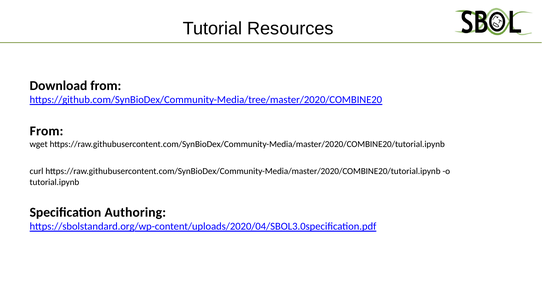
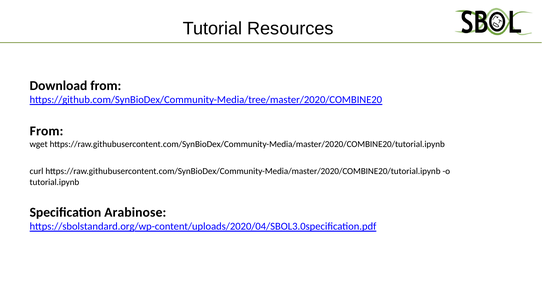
Authoring: Authoring -> Arabinose
